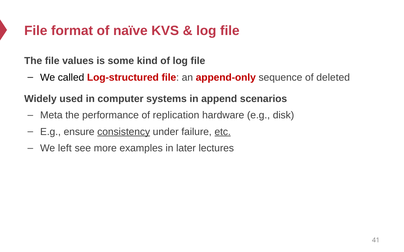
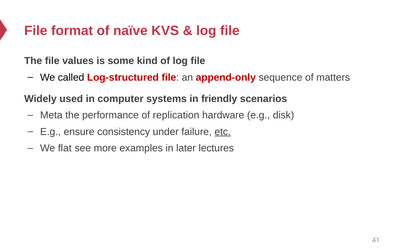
deleted: deleted -> matters
append: append -> friendly
consistency underline: present -> none
left: left -> flat
